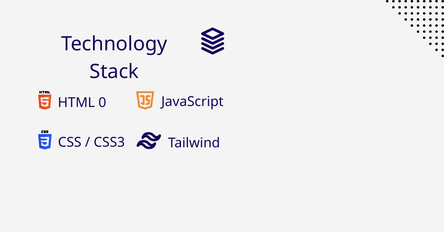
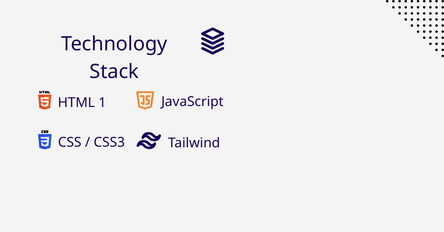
0: 0 -> 1
